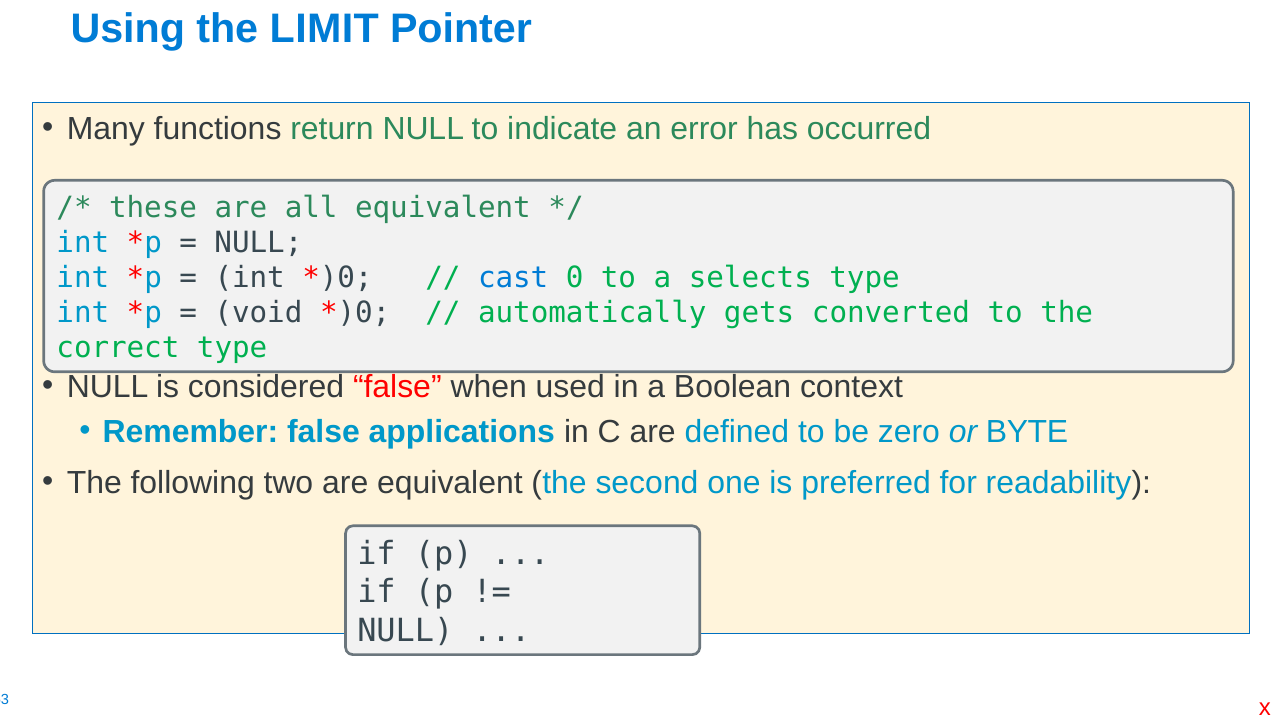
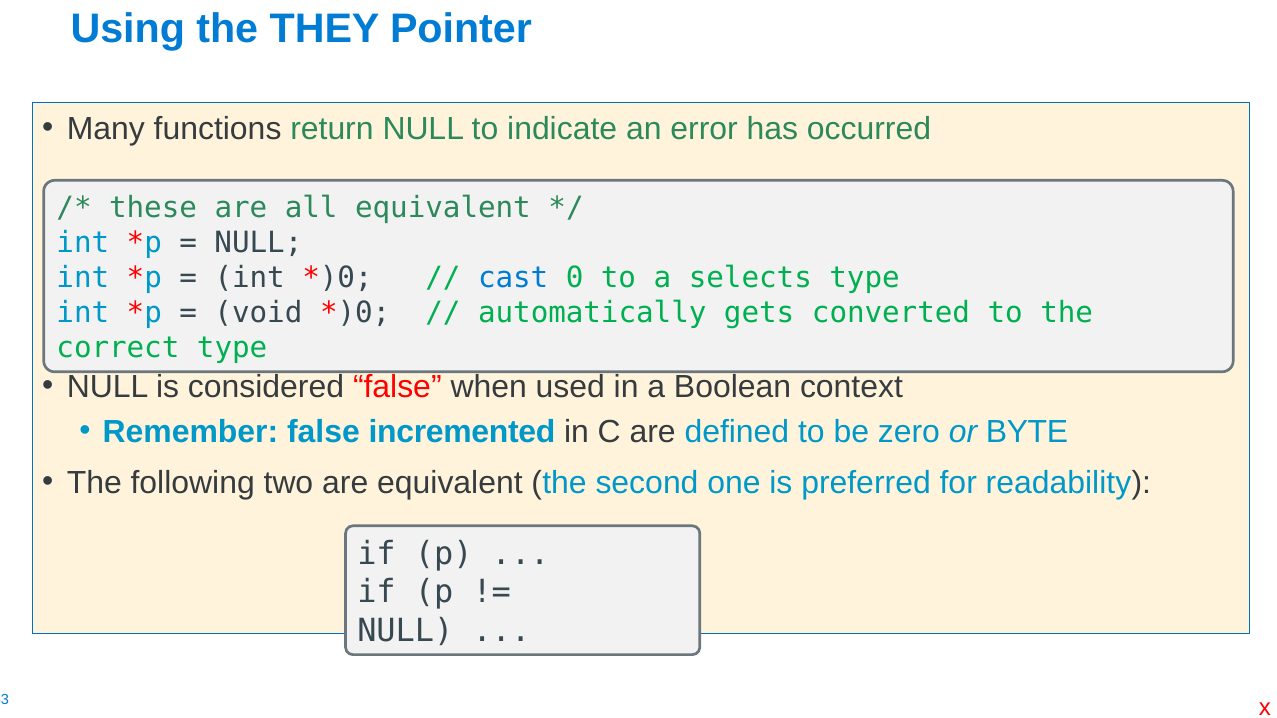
LIMIT: LIMIT -> THEY
applications: applications -> incremented
